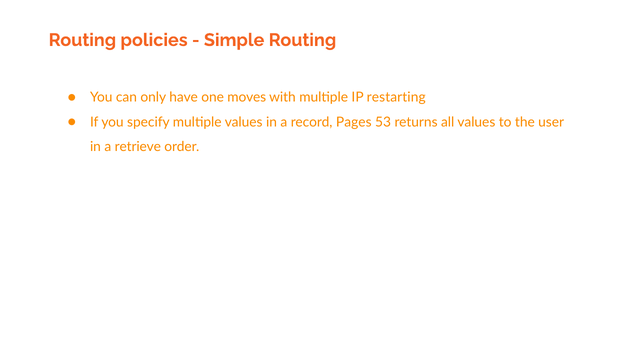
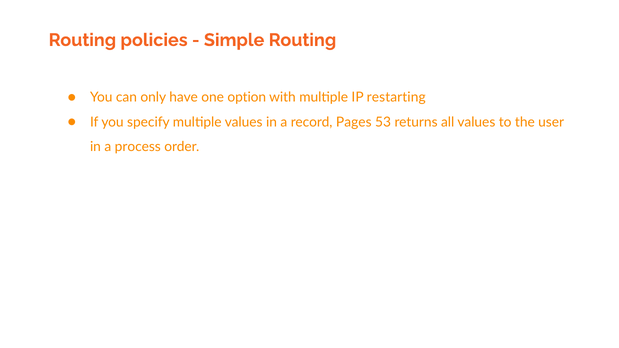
moves: moves -> option
retrieve: retrieve -> process
